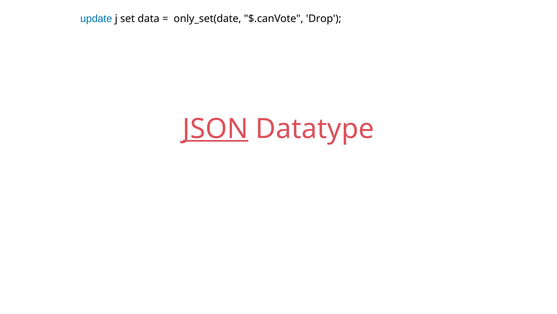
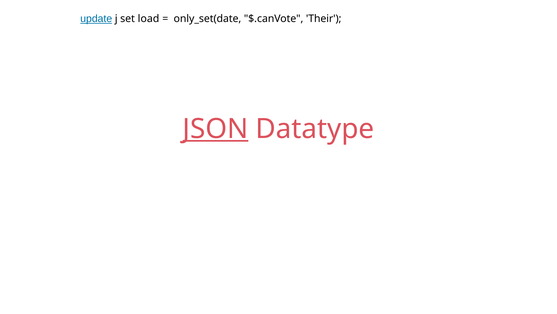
update underline: none -> present
data: data -> load
Drop: Drop -> Their
